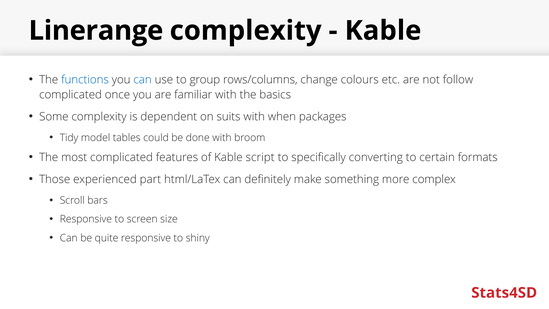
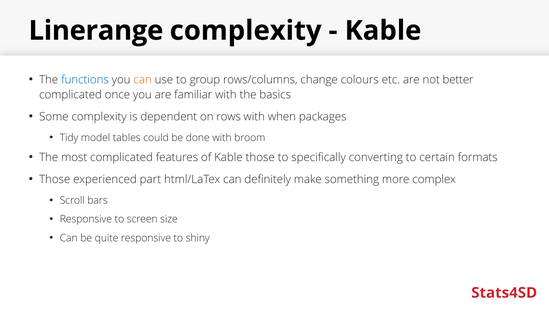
can at (143, 80) colour: blue -> orange
follow: follow -> better
suits: suits -> rows
Kable script: script -> those
